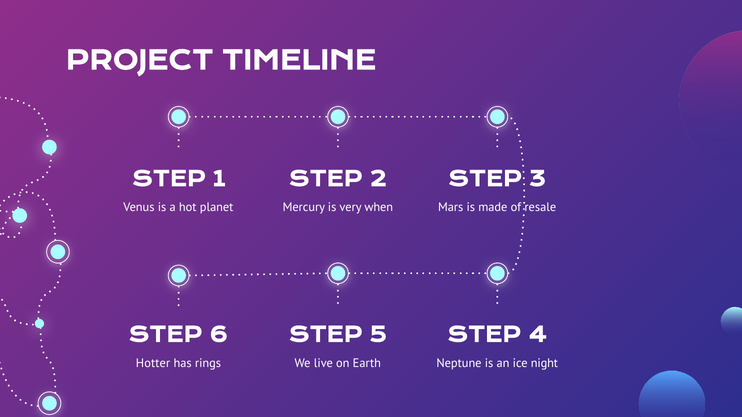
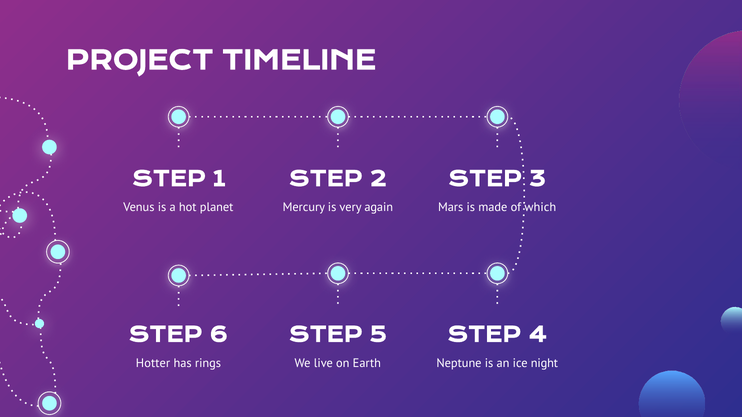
when: when -> again
resale: resale -> which
